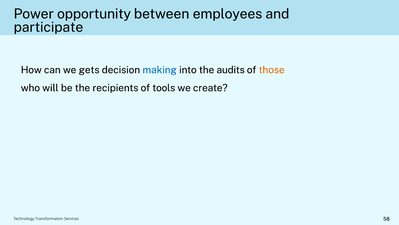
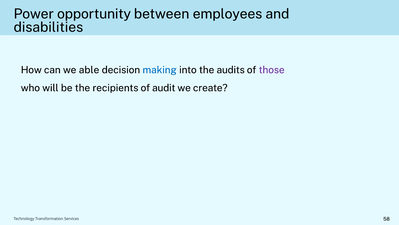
participate: participate -> disabilities
gets: gets -> able
those colour: orange -> purple
tools: tools -> audit
